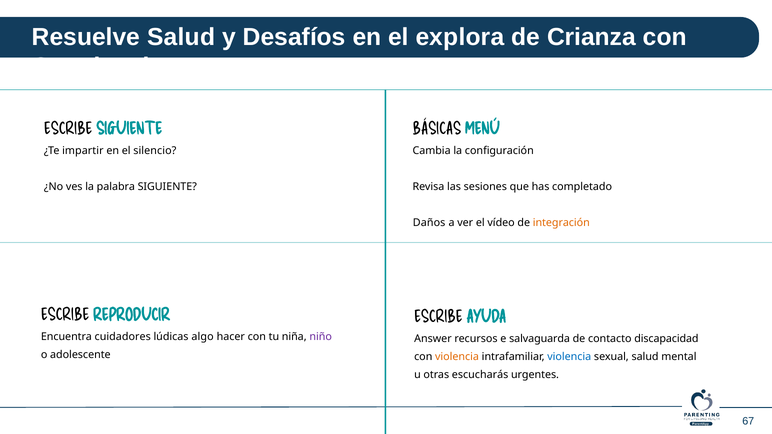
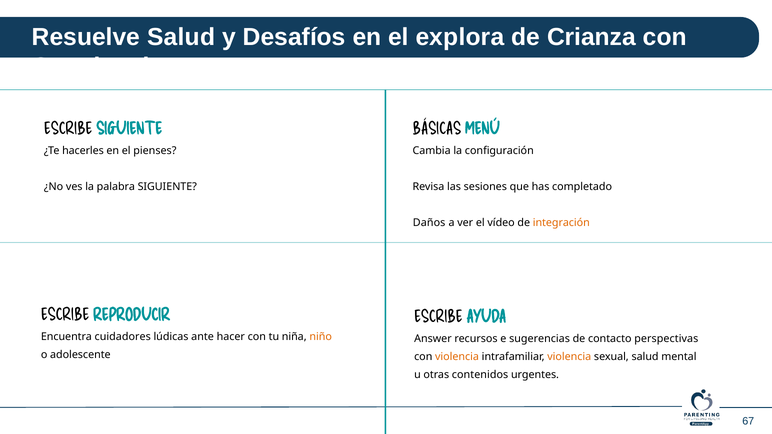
impartir: impartir -> hacerles
silencio: silencio -> pienses
algo: algo -> ante
niño colour: purple -> orange
salvaguarda: salvaguarda -> sugerencias
discapacidad: discapacidad -> perspectivas
violencia at (569, 357) colour: blue -> orange
escucharás: escucharás -> contenidos
